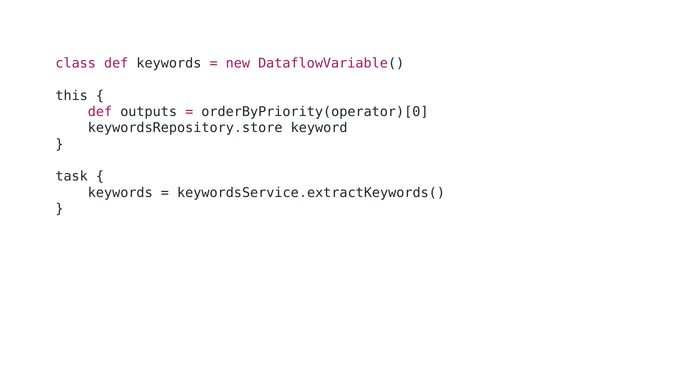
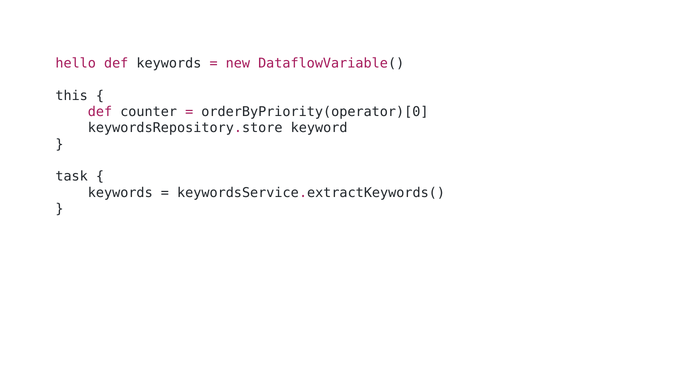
class: class -> hello
outputs: outputs -> counter
